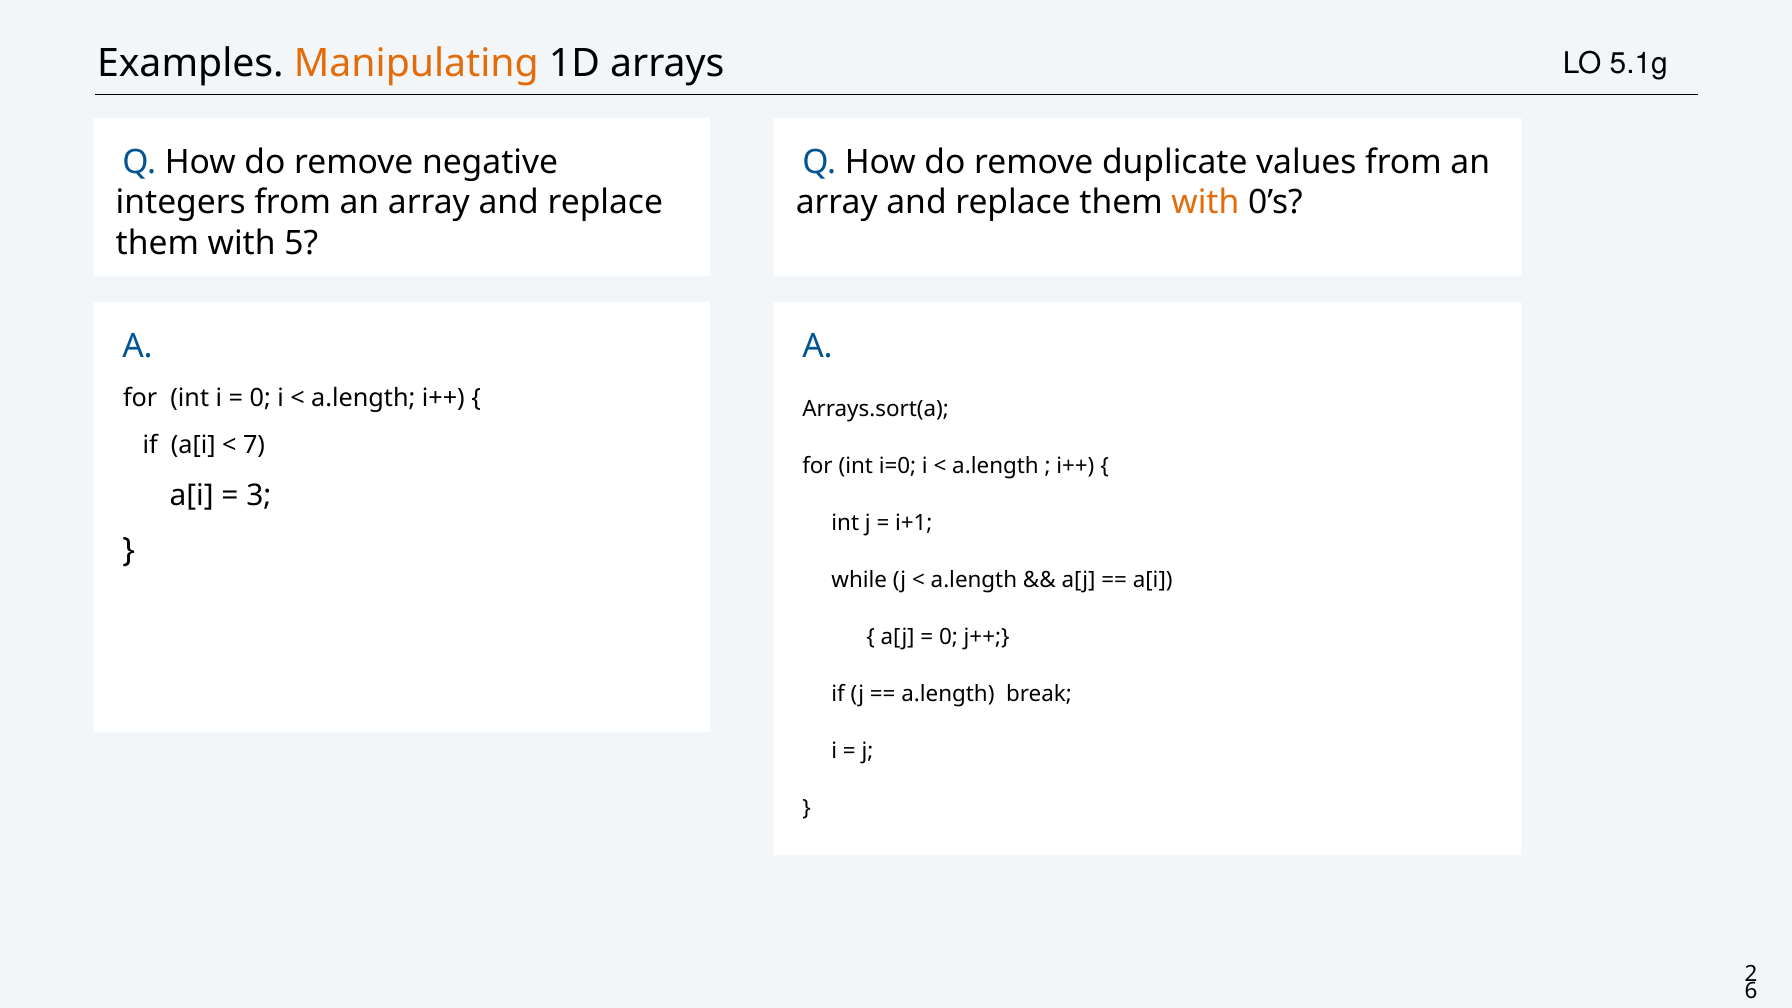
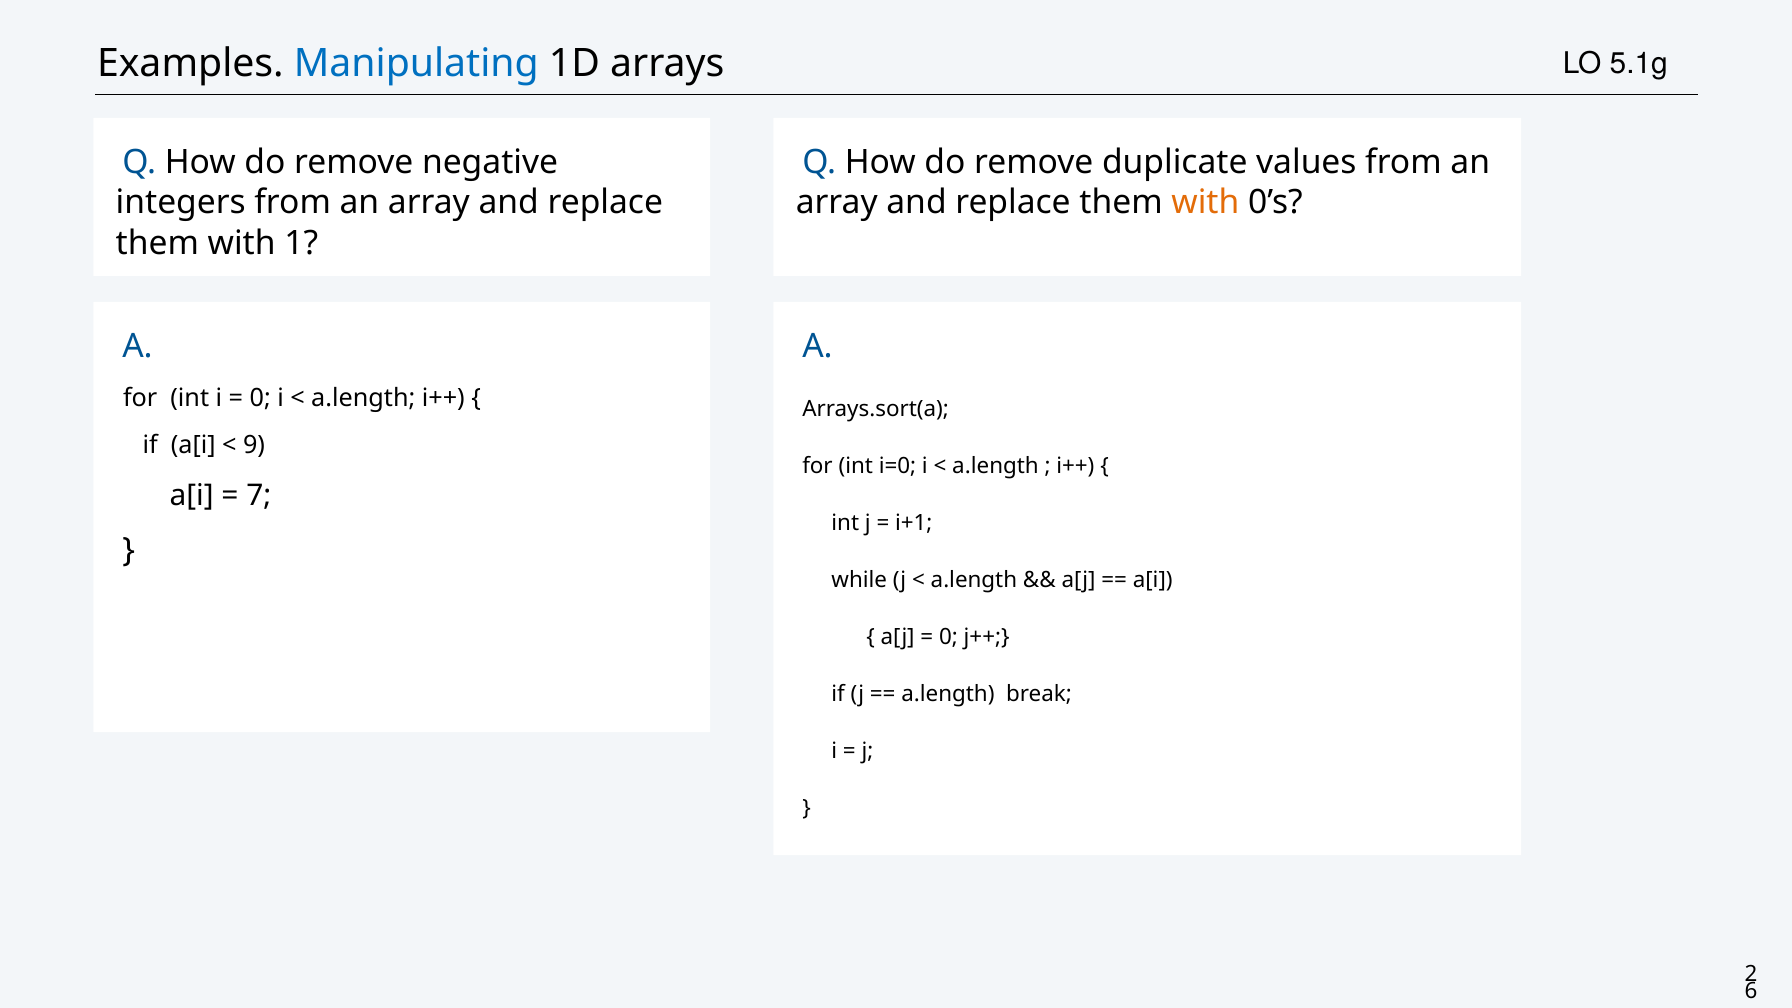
Manipulating colour: orange -> blue
5: 5 -> 1
7: 7 -> 9
3: 3 -> 7
